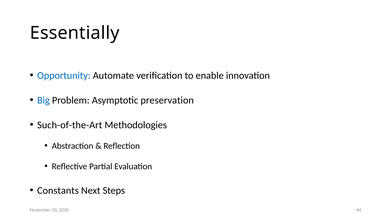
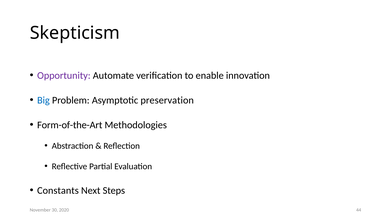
Essentially: Essentially -> Skepticism
Opportunity colour: blue -> purple
Such-of-the-Art: Such-of-the-Art -> Form-of-the-Art
